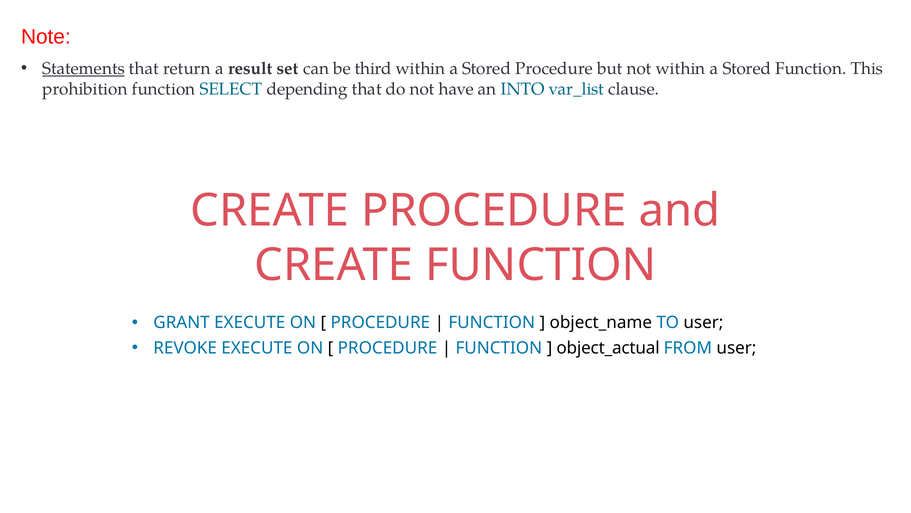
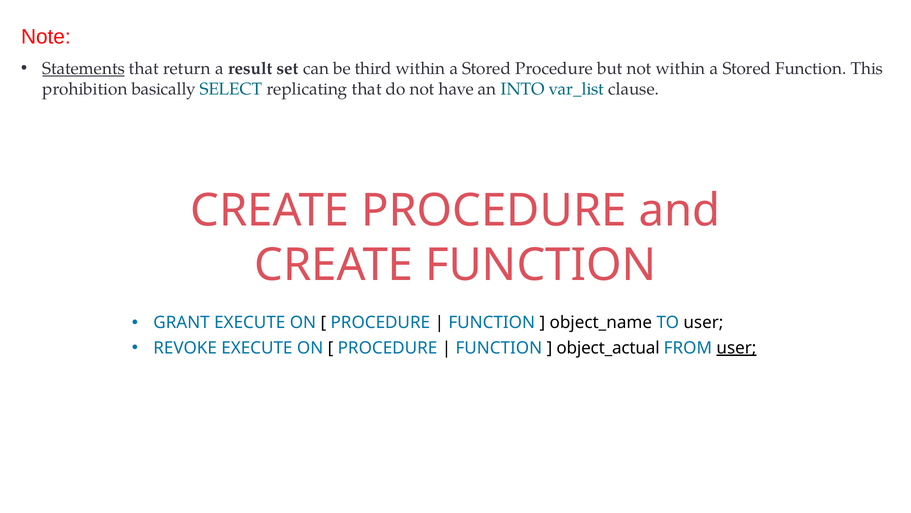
prohibition function: function -> basically
depending: depending -> replicating
user at (736, 348) underline: none -> present
